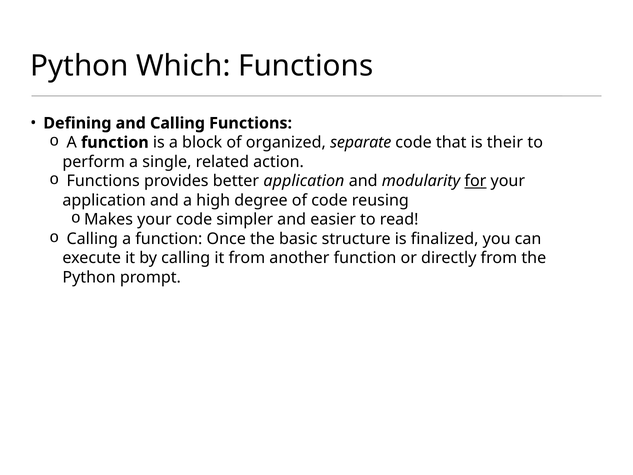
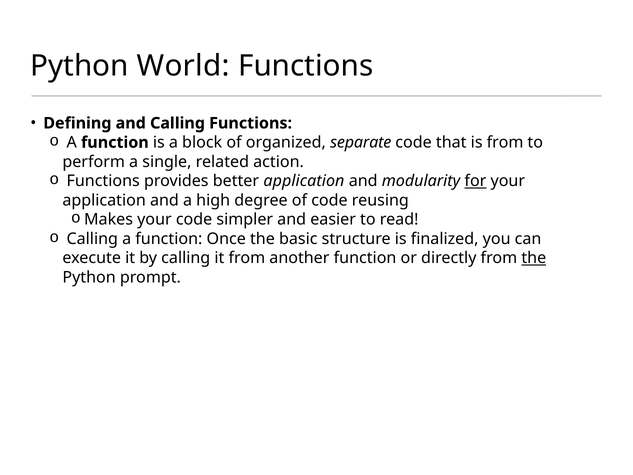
Which: Which -> World
is their: their -> from
the at (534, 258) underline: none -> present
